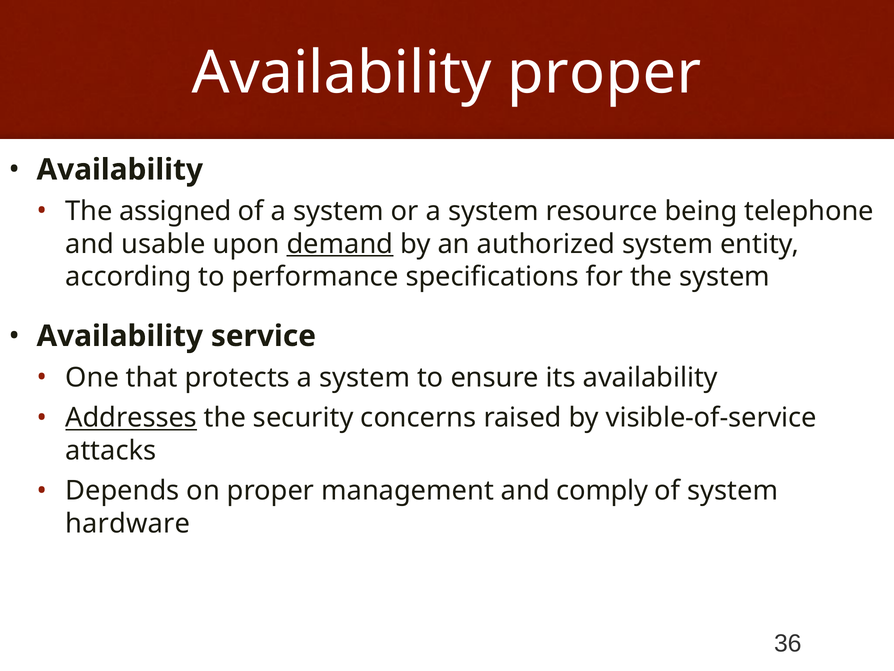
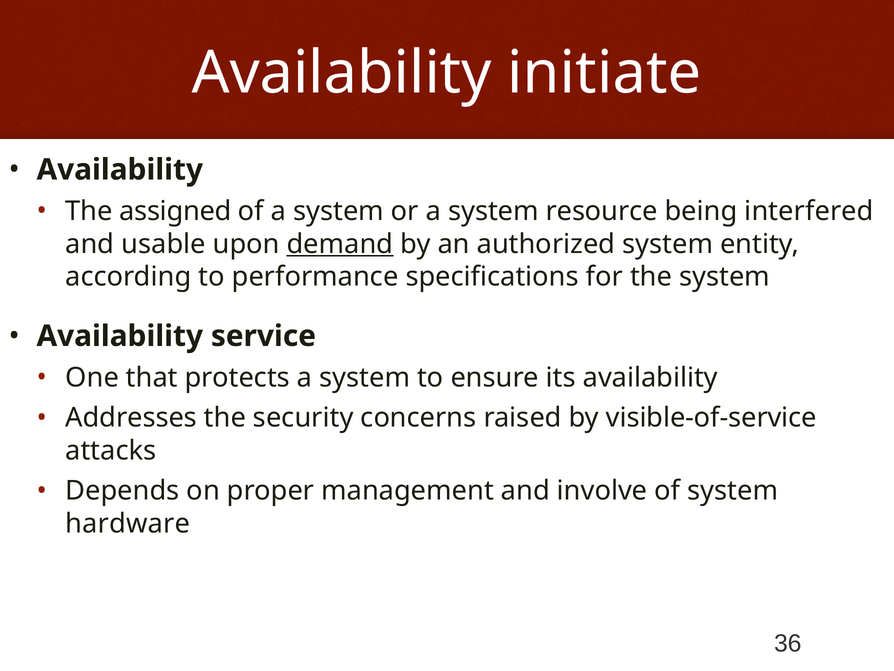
Availability proper: proper -> initiate
telephone: telephone -> interfered
Addresses underline: present -> none
comply: comply -> involve
